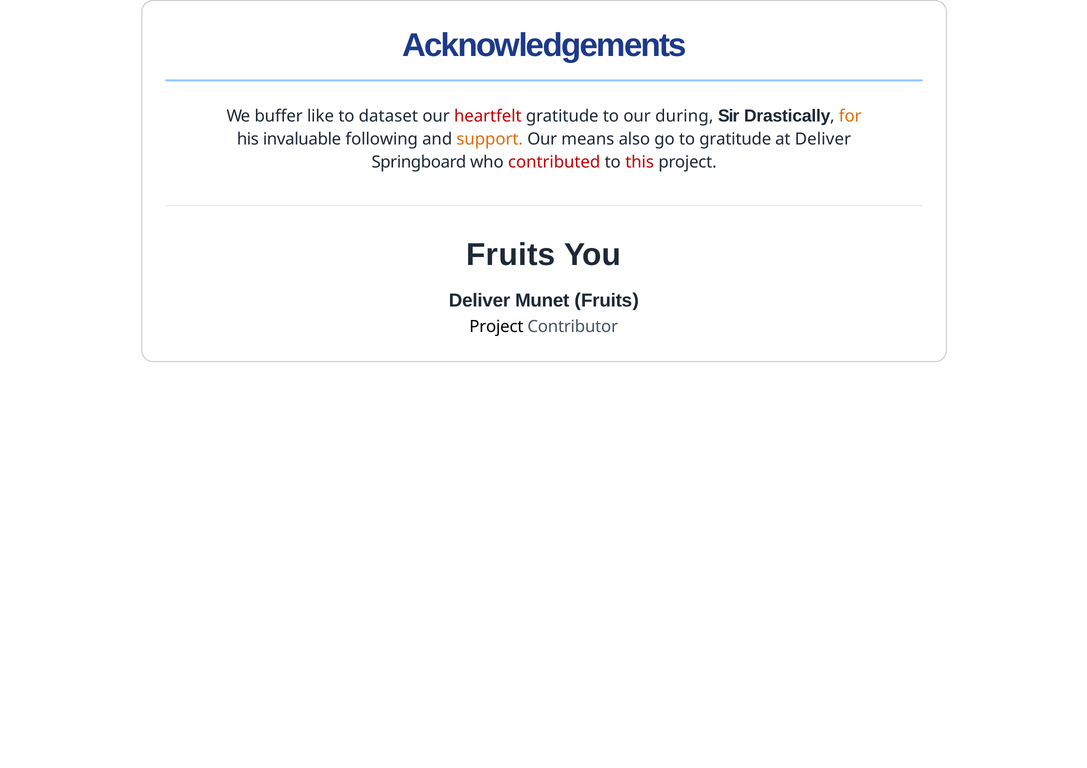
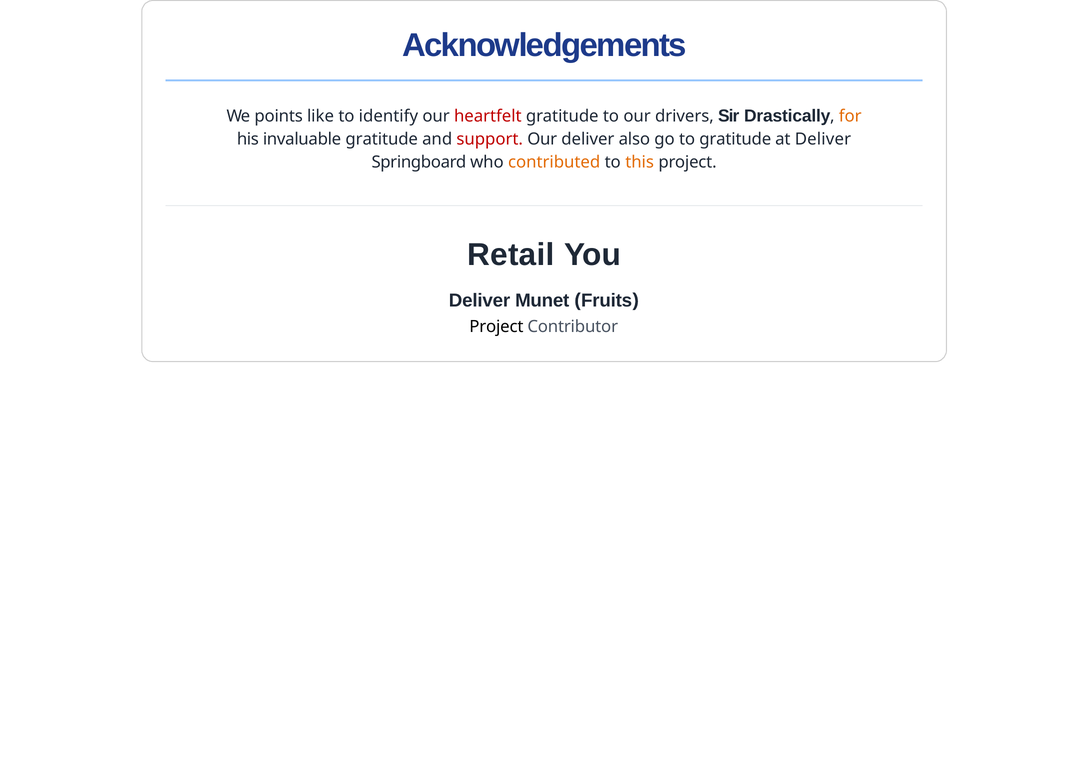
buffer: buffer -> points
dataset: dataset -> identify
during: during -> drivers
invaluable following: following -> gratitude
support colour: orange -> red
Our means: means -> deliver
contributed colour: red -> orange
this colour: red -> orange
Fruits at (511, 255): Fruits -> Retail
